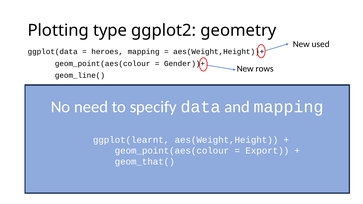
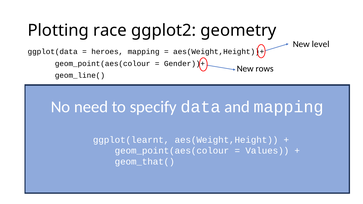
type: type -> race
used: used -> level
Export: Export -> Values
